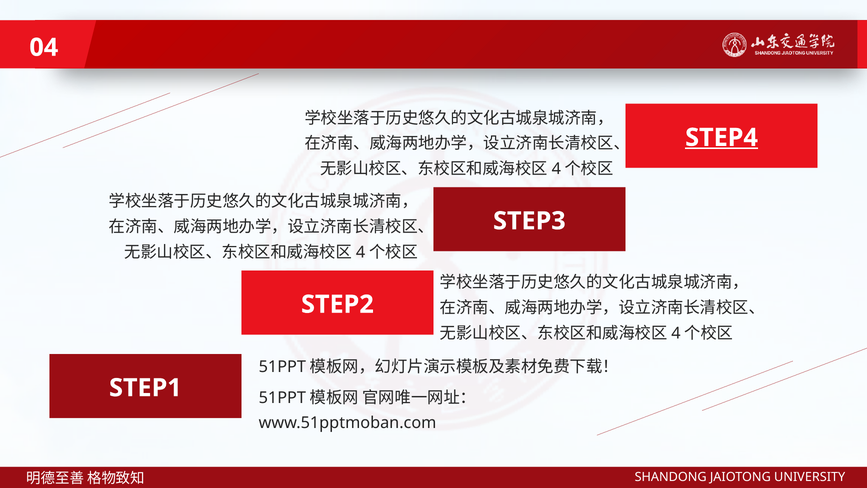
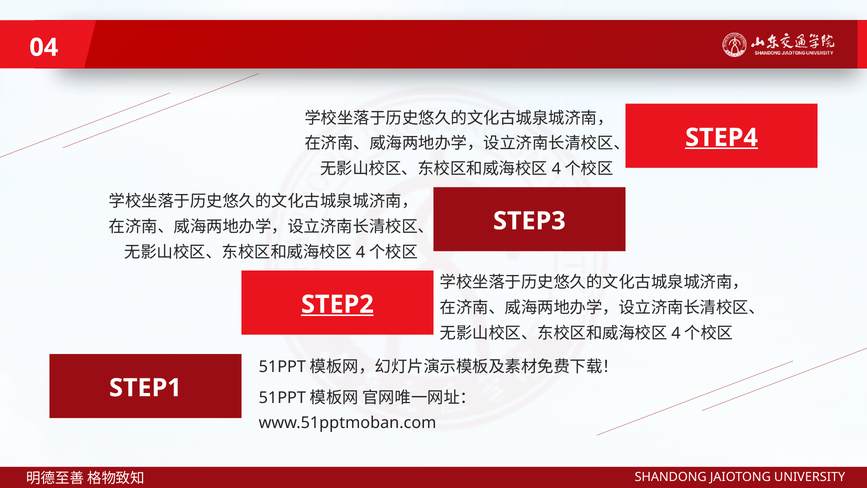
STEP2 underline: none -> present
